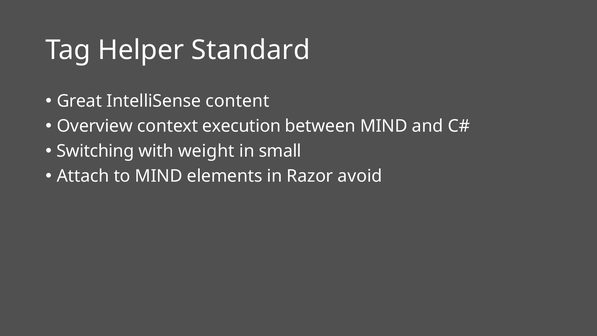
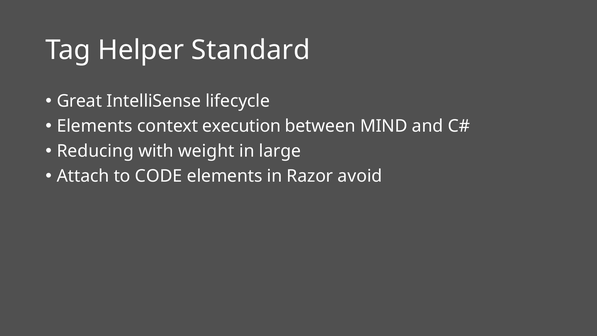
content: content -> lifecycle
Overview at (95, 126): Overview -> Elements
Switching: Switching -> Reducing
small: small -> large
to MIND: MIND -> CODE
